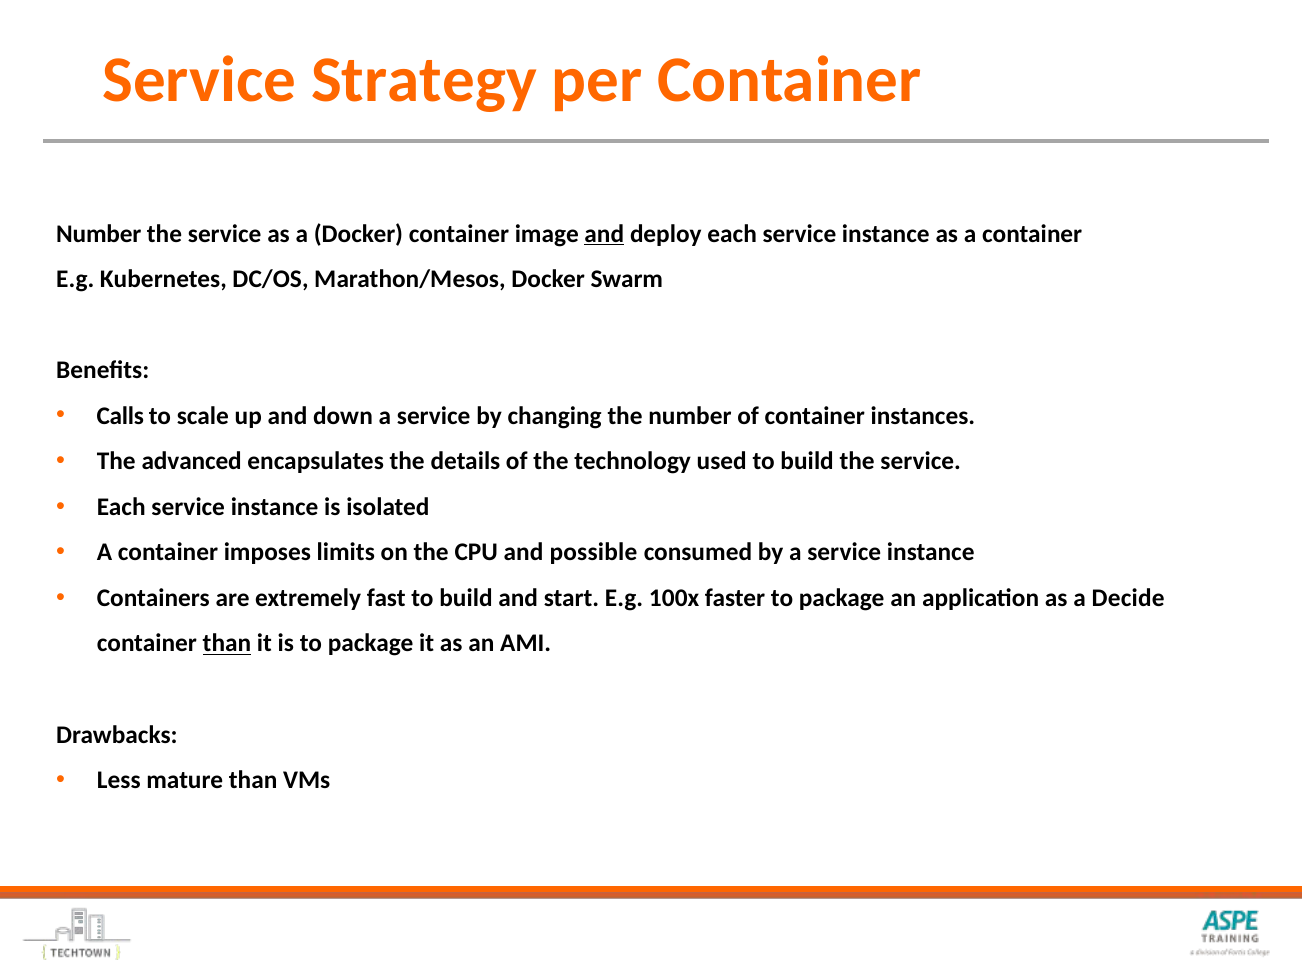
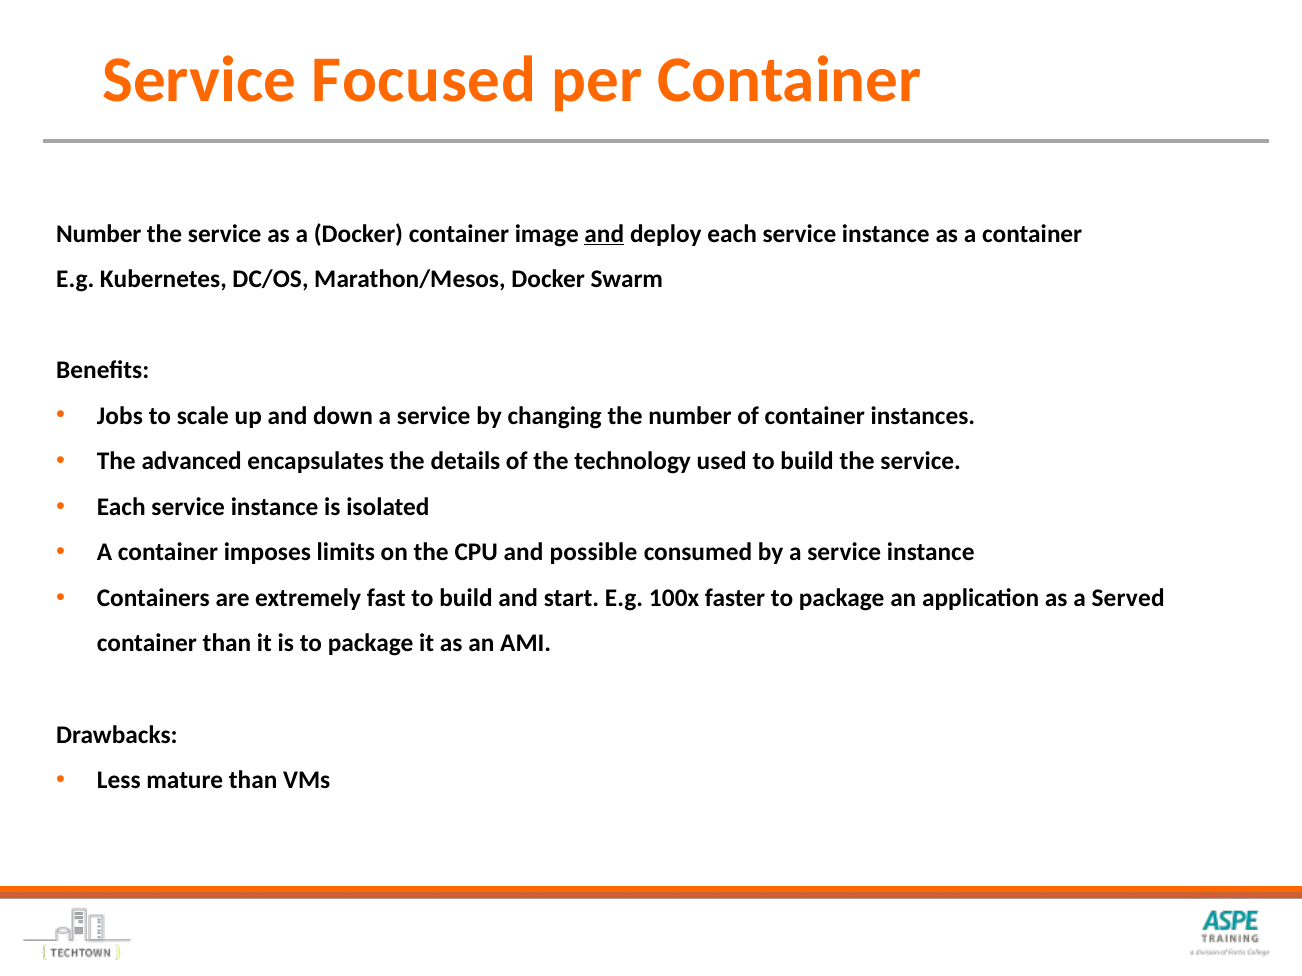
Strategy: Strategy -> Focused
Calls: Calls -> Jobs
Decide: Decide -> Served
than at (227, 644) underline: present -> none
